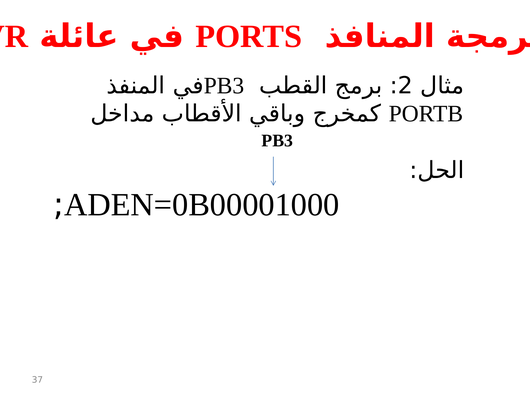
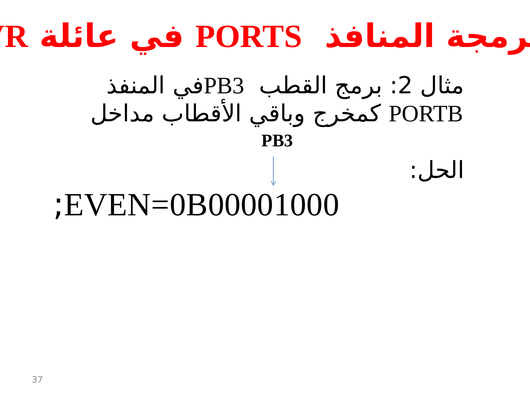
ADEN=0B00001000: ADEN=0B00001000 -> EVEN=0B00001000
